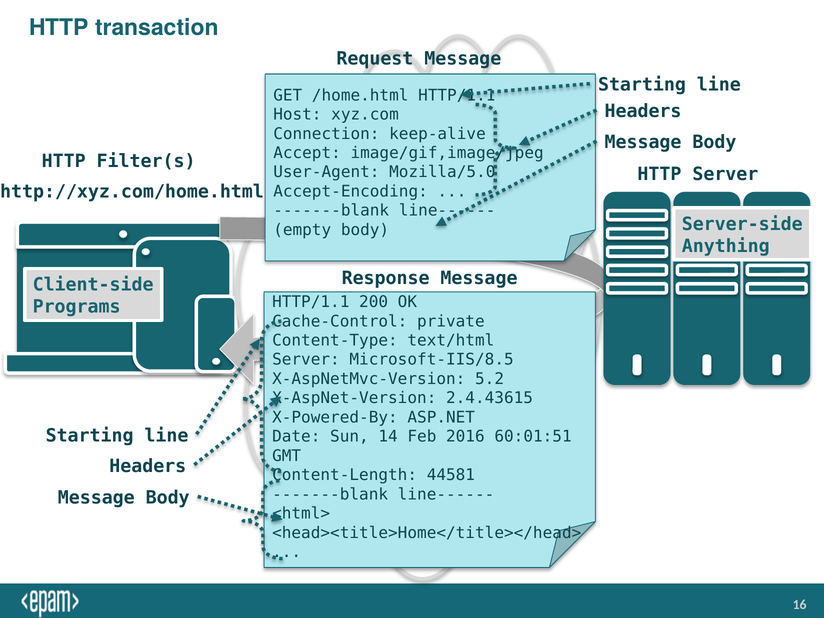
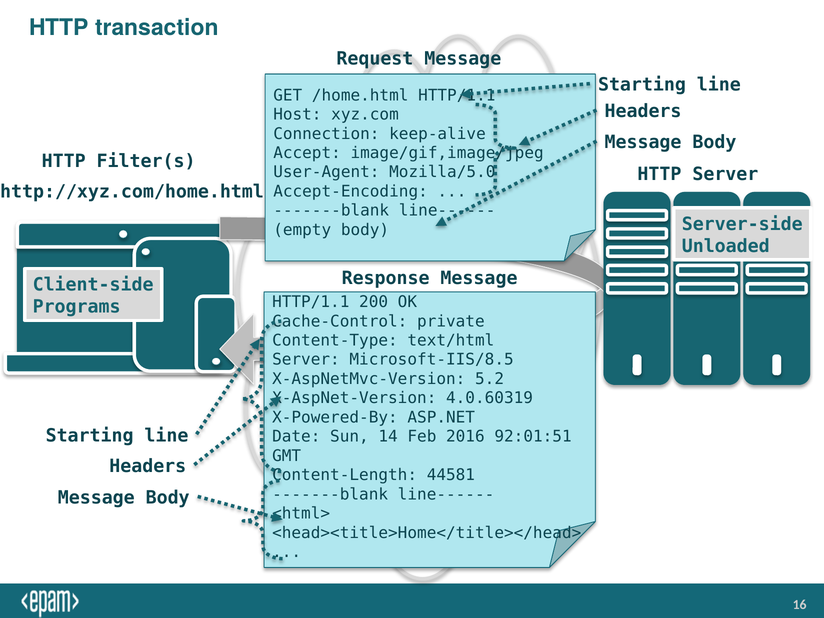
Anything: Anything -> Unloaded
2.4.43615: 2.4.43615 -> 4.0.60319
60:01:51: 60:01:51 -> 92:01:51
